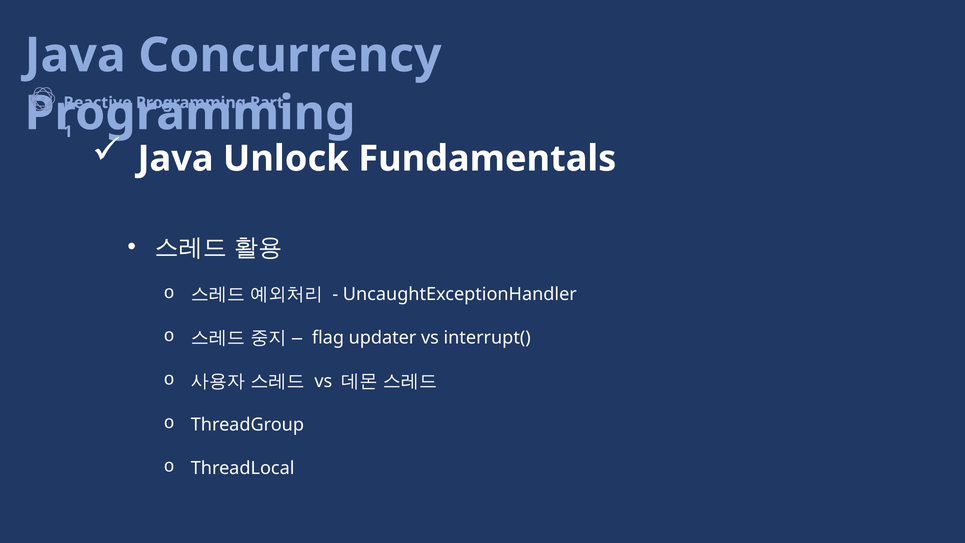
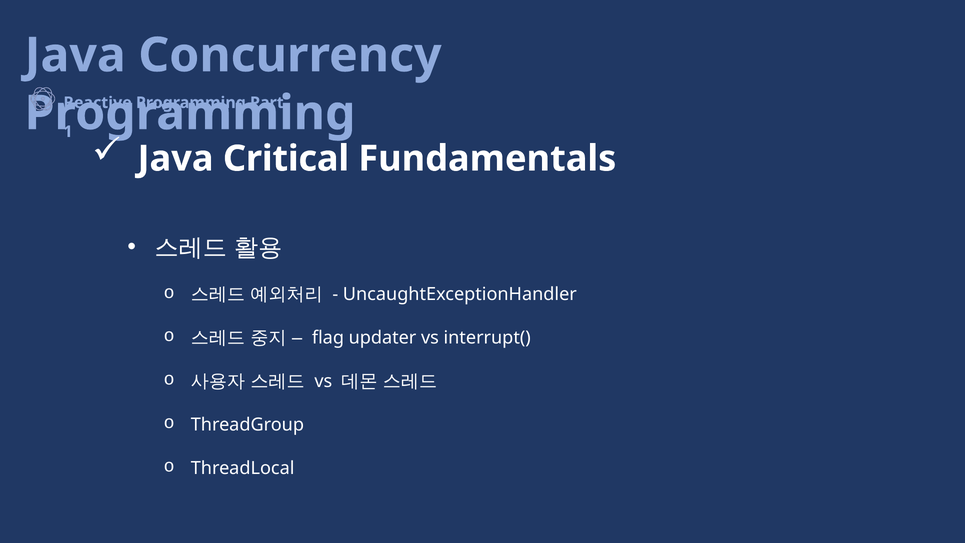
Unlock: Unlock -> Critical
